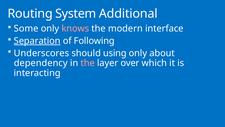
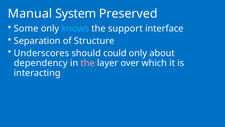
Routing: Routing -> Manual
Additional: Additional -> Preserved
knows colour: pink -> light blue
modern: modern -> support
Separation underline: present -> none
Following: Following -> Structure
using: using -> could
